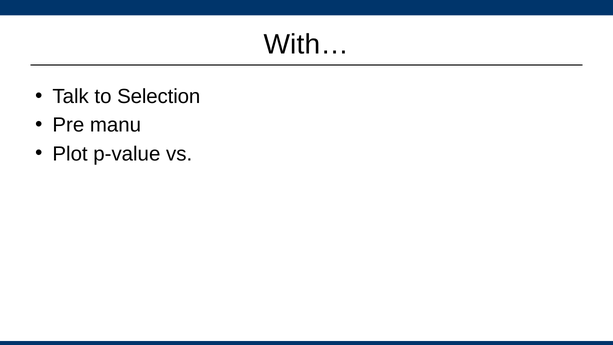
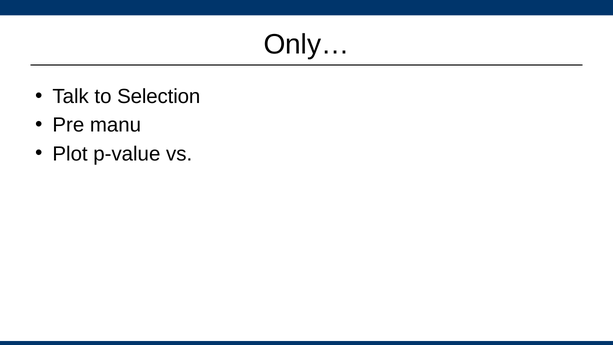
With…: With… -> Only…
